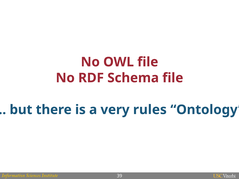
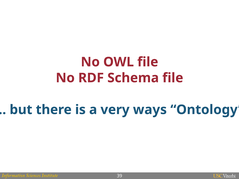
rules: rules -> ways
